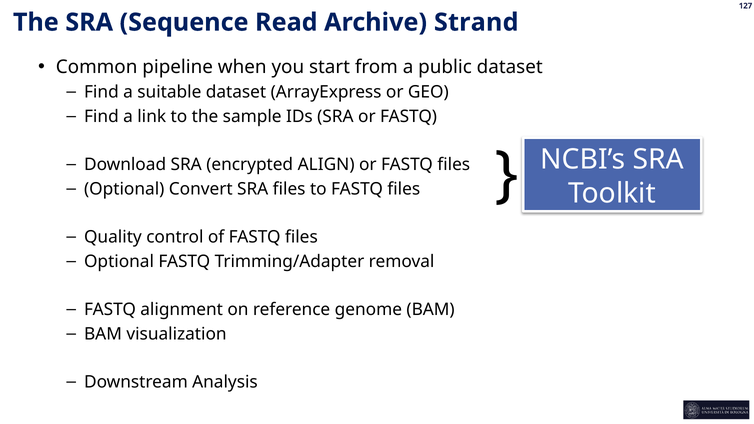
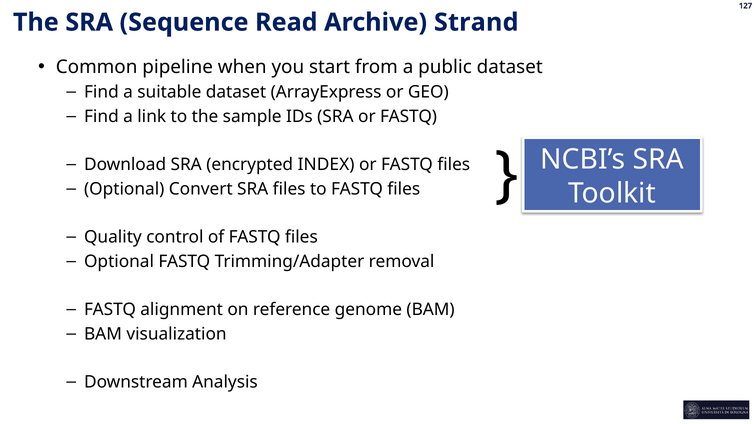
ALIGN: ALIGN -> INDEX
